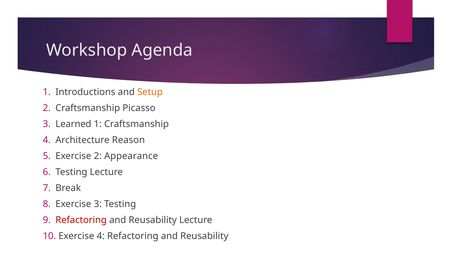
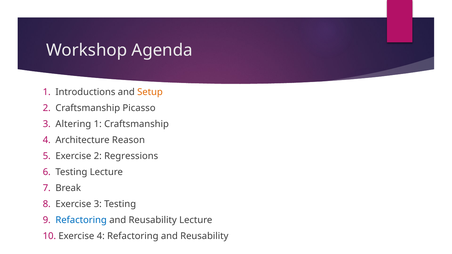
Learned: Learned -> Altering
Appearance: Appearance -> Regressions
Refactoring at (81, 220) colour: red -> blue
